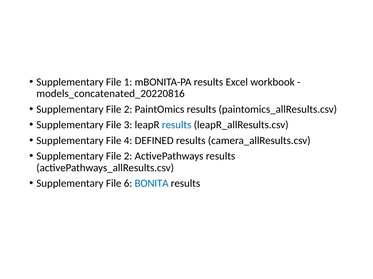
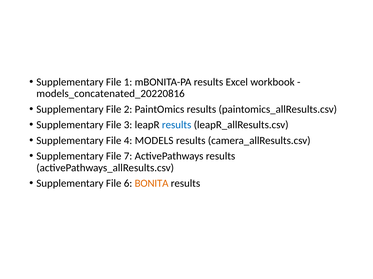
DEFINED: DEFINED -> MODELS
2 at (128, 156): 2 -> 7
BONITA colour: blue -> orange
